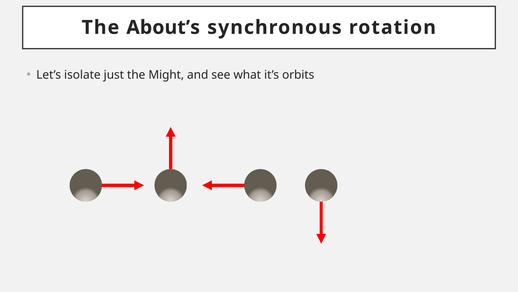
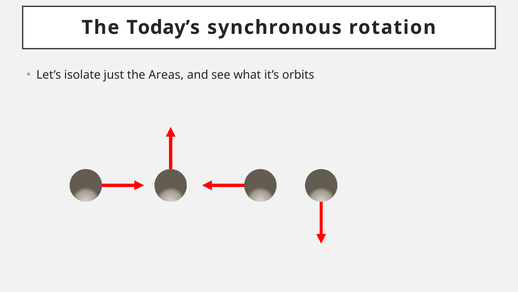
About’s: About’s -> Today’s
Might: Might -> Areas
